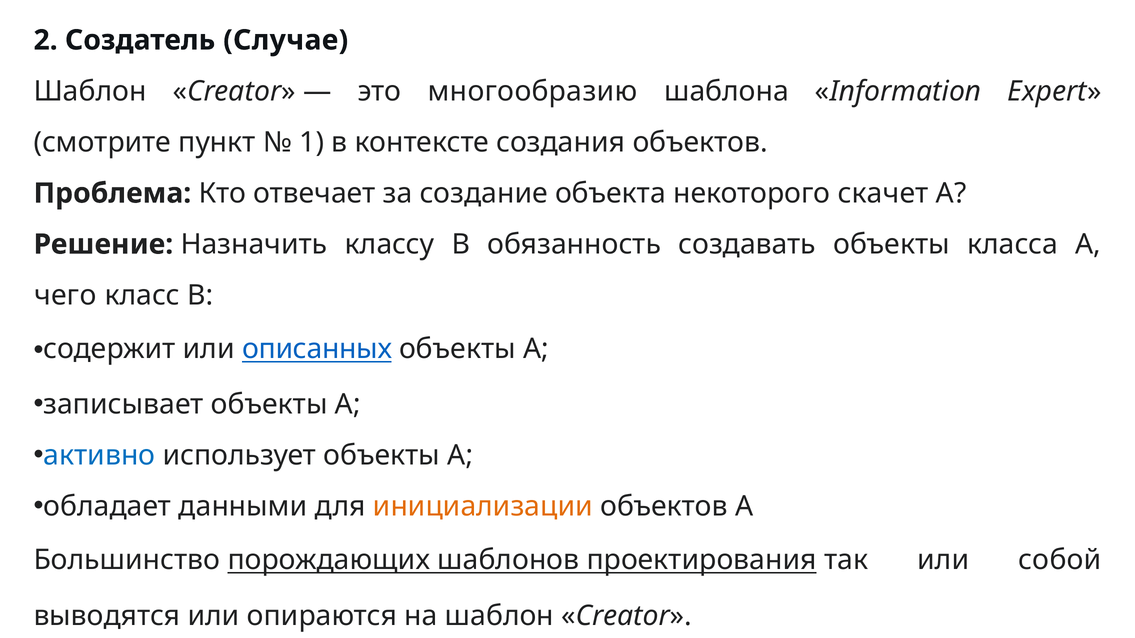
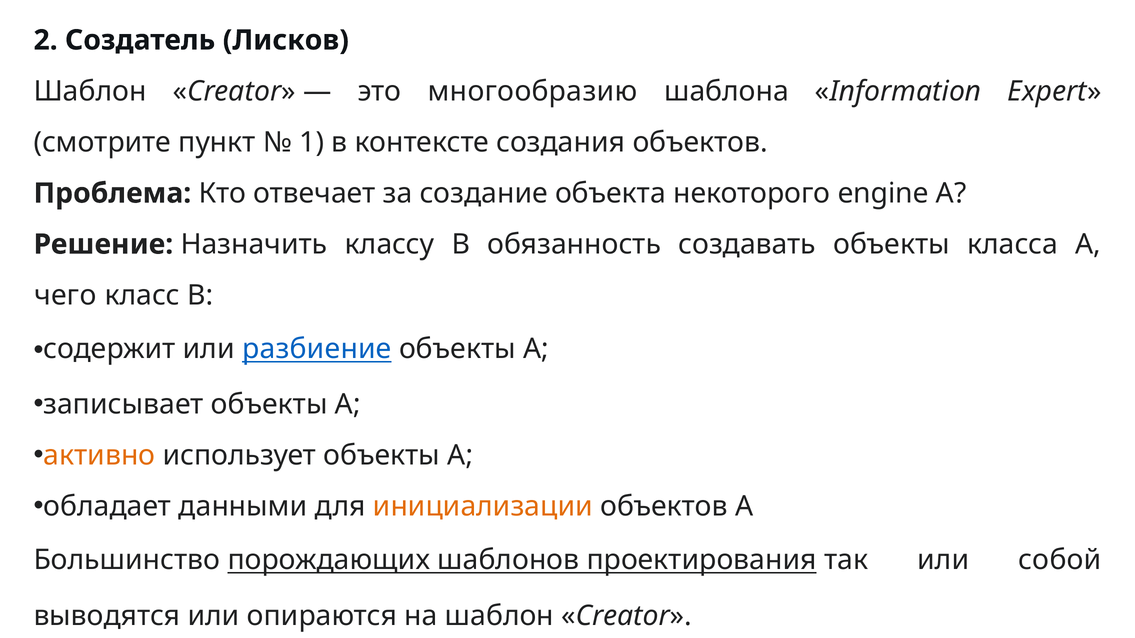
Случае: Случае -> Лисков
скачет: скачет -> engine
описанных: описанных -> разбиение
активно colour: blue -> orange
